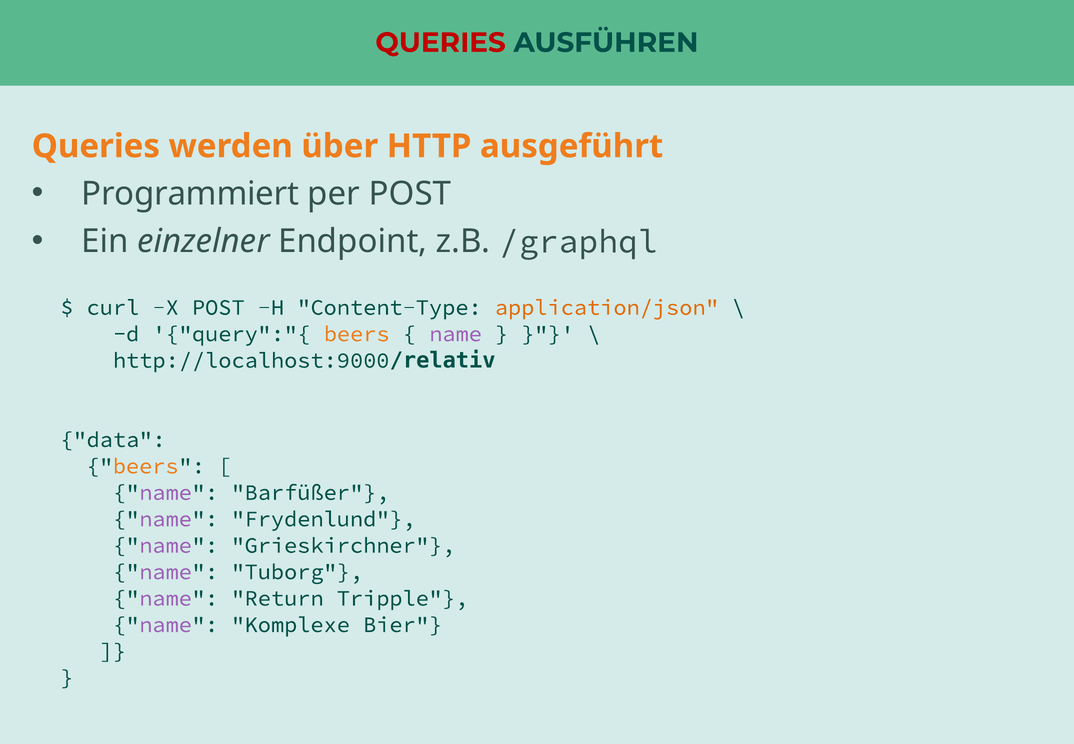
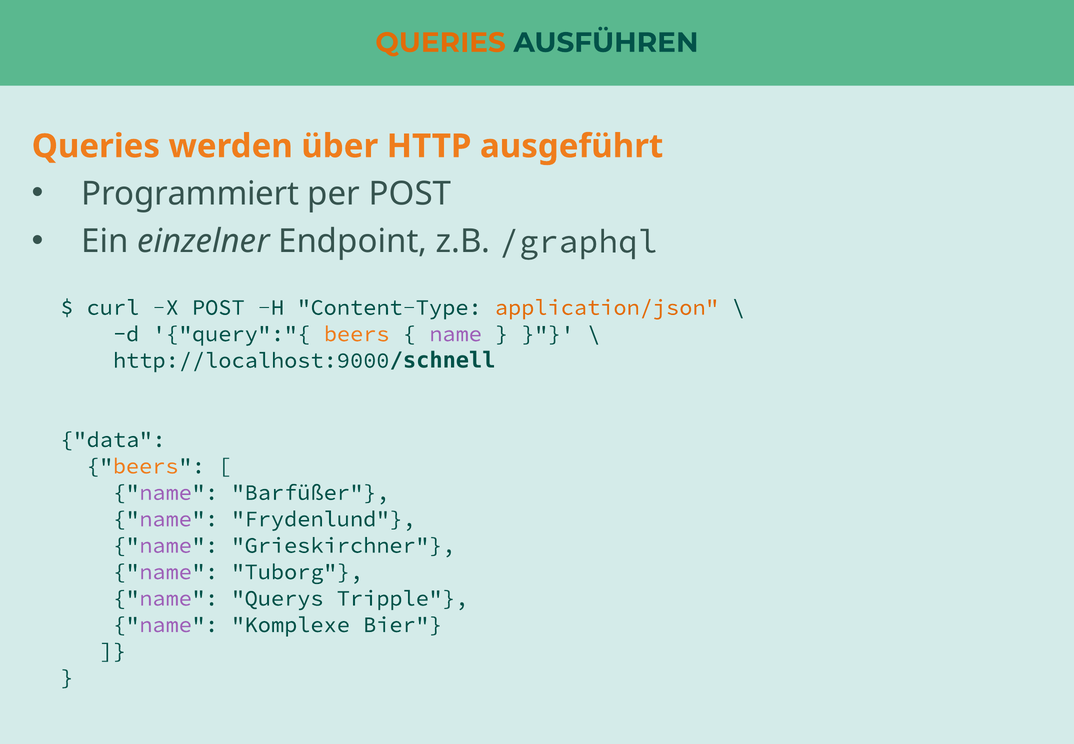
QUERIES at (441, 43) colour: red -> orange
/relativ: /relativ -> /schnell
Return: Return -> Querys
